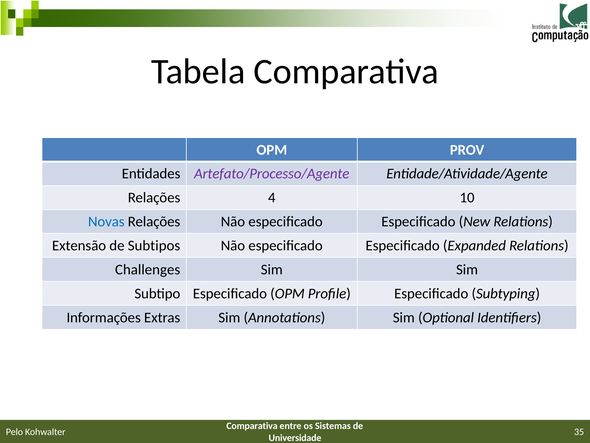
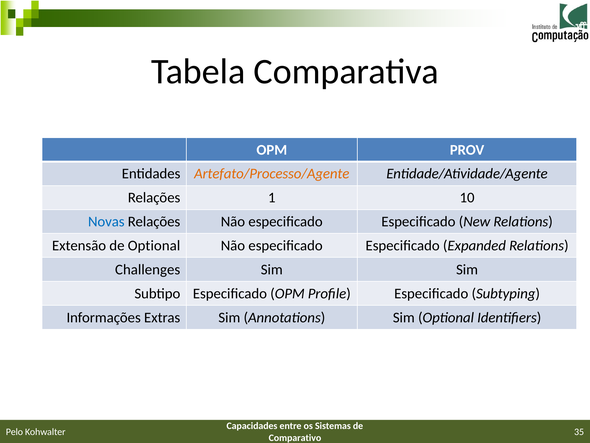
Artefato/Processo/Agente colour: purple -> orange
4: 4 -> 1
de Subtipos: Subtipos -> Optional
Comparativa at (252, 425): Comparativa -> Capacidades
Universidade: Universidade -> Comparativo
